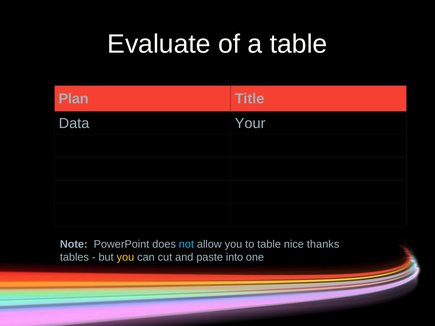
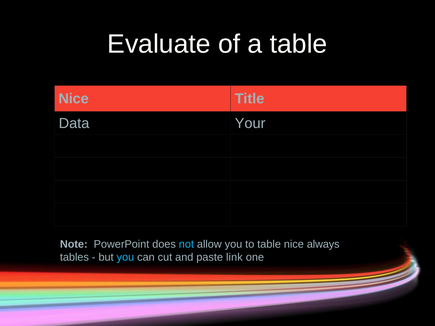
Plan at (74, 99): Plan -> Nice
thanks: thanks -> always
you at (125, 257) colour: yellow -> light blue
into: into -> link
